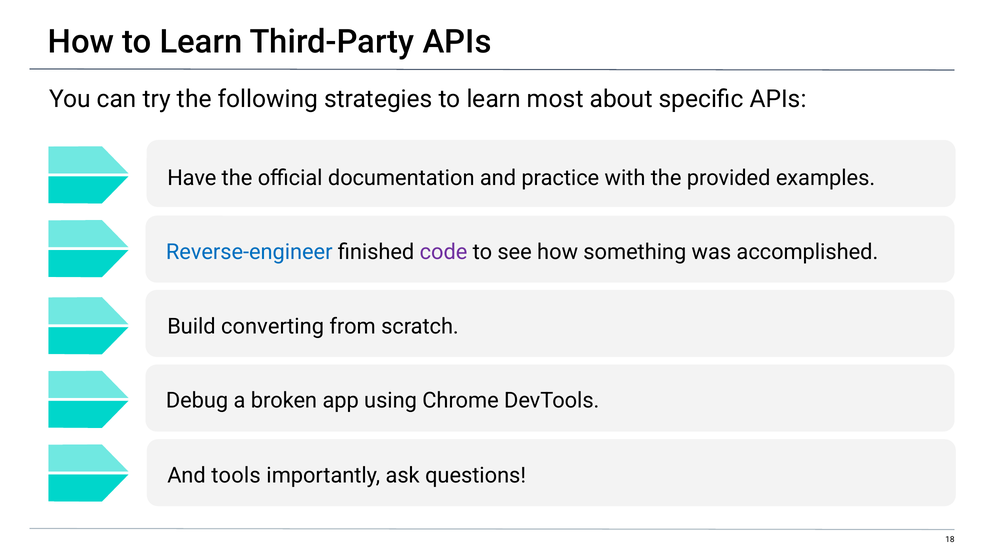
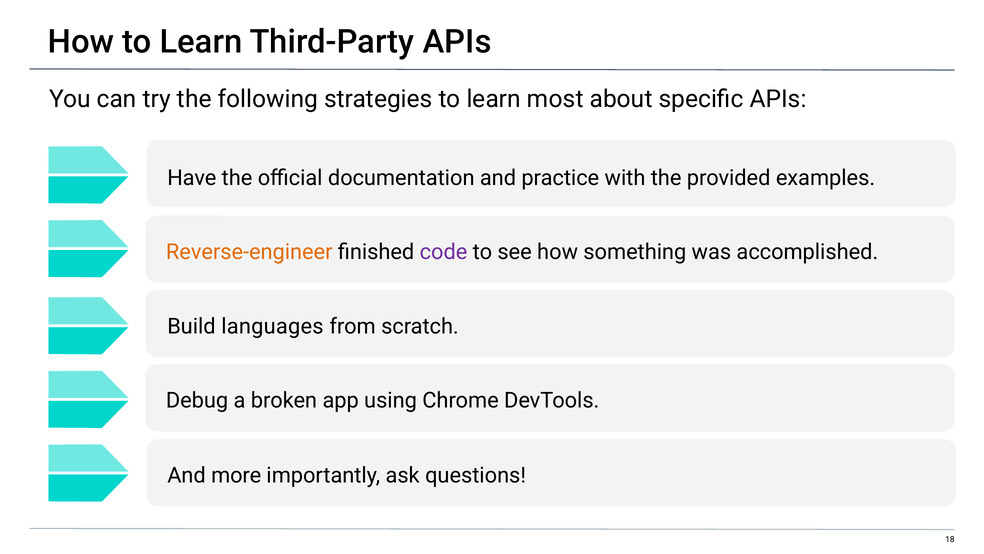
Reverse-engineer colour: blue -> orange
converting: converting -> languages
tools: tools -> more
